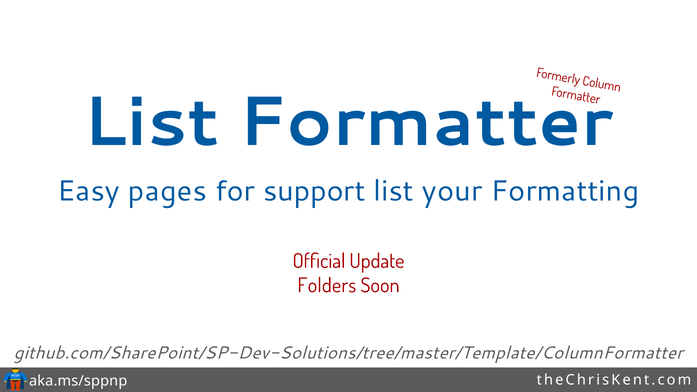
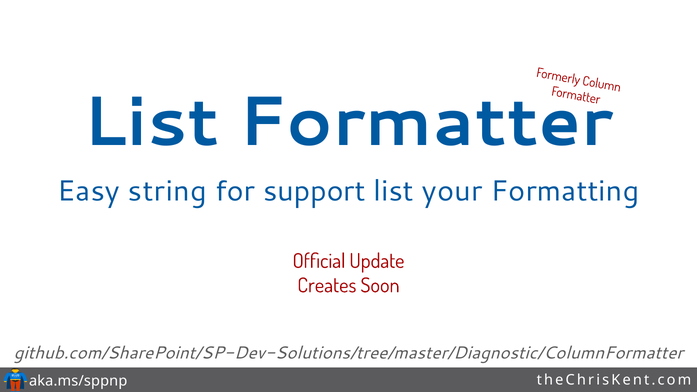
pages: pages -> string
Folders: Folders -> Creates
github.com/SharePoint/SP-Dev-Solutions/tree/master/Template/ColumnFormatter: github.com/SharePoint/SP-Dev-Solutions/tree/master/Template/ColumnFormatter -> github.com/SharePoint/SP-Dev-Solutions/tree/master/Diagnostic/ColumnFormatter
